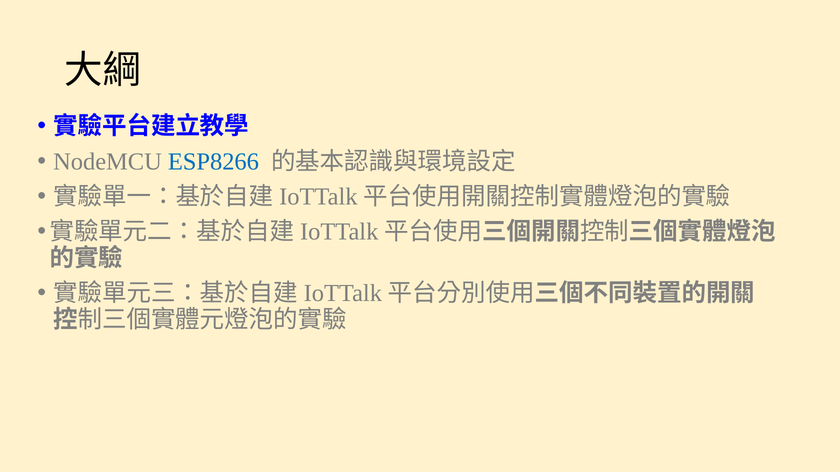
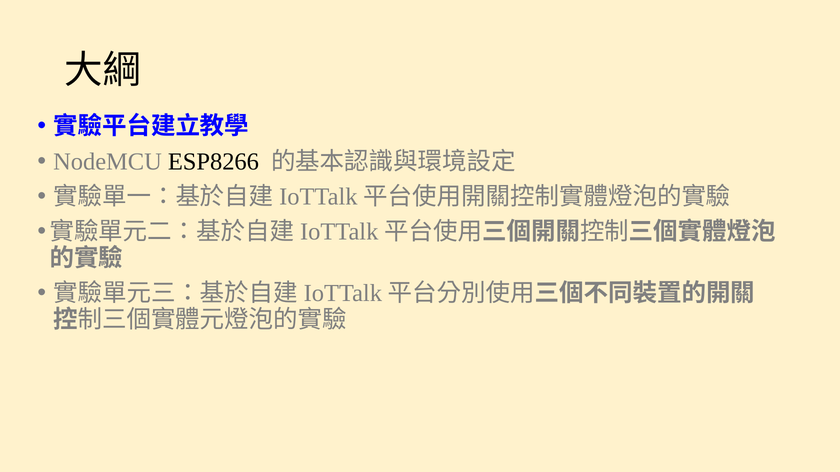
ESP8266 colour: blue -> black
